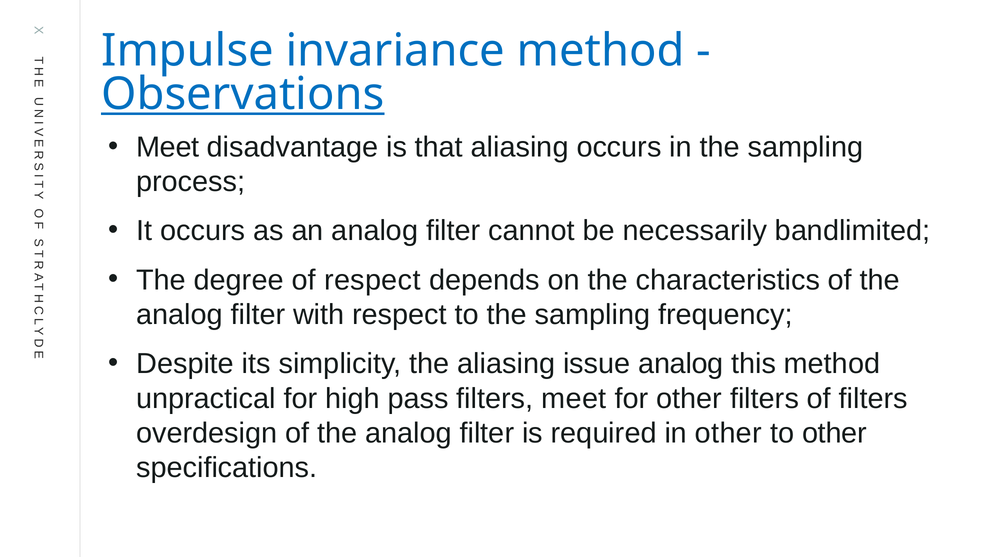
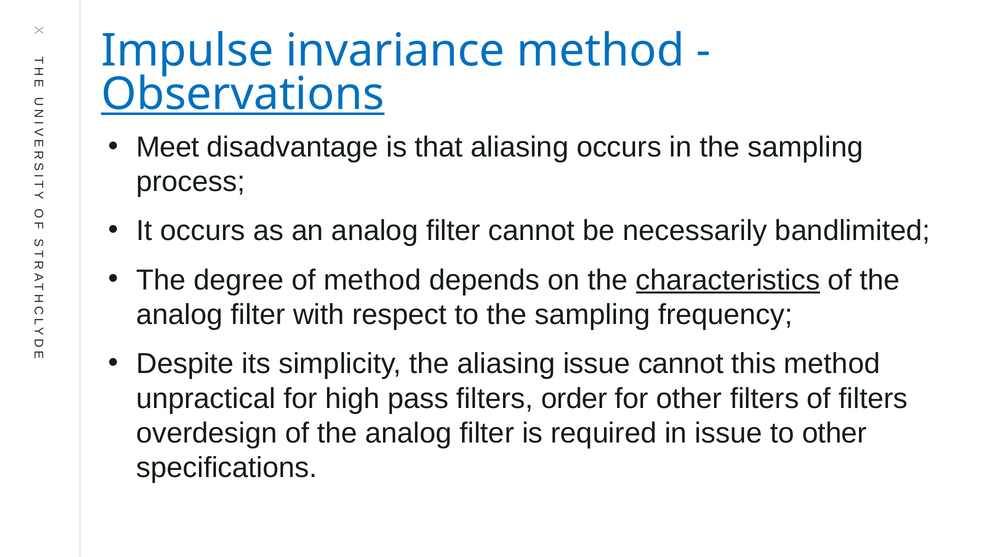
of respect: respect -> method
characteristics underline: none -> present
issue analog: analog -> cannot
filters meet: meet -> order
in other: other -> issue
